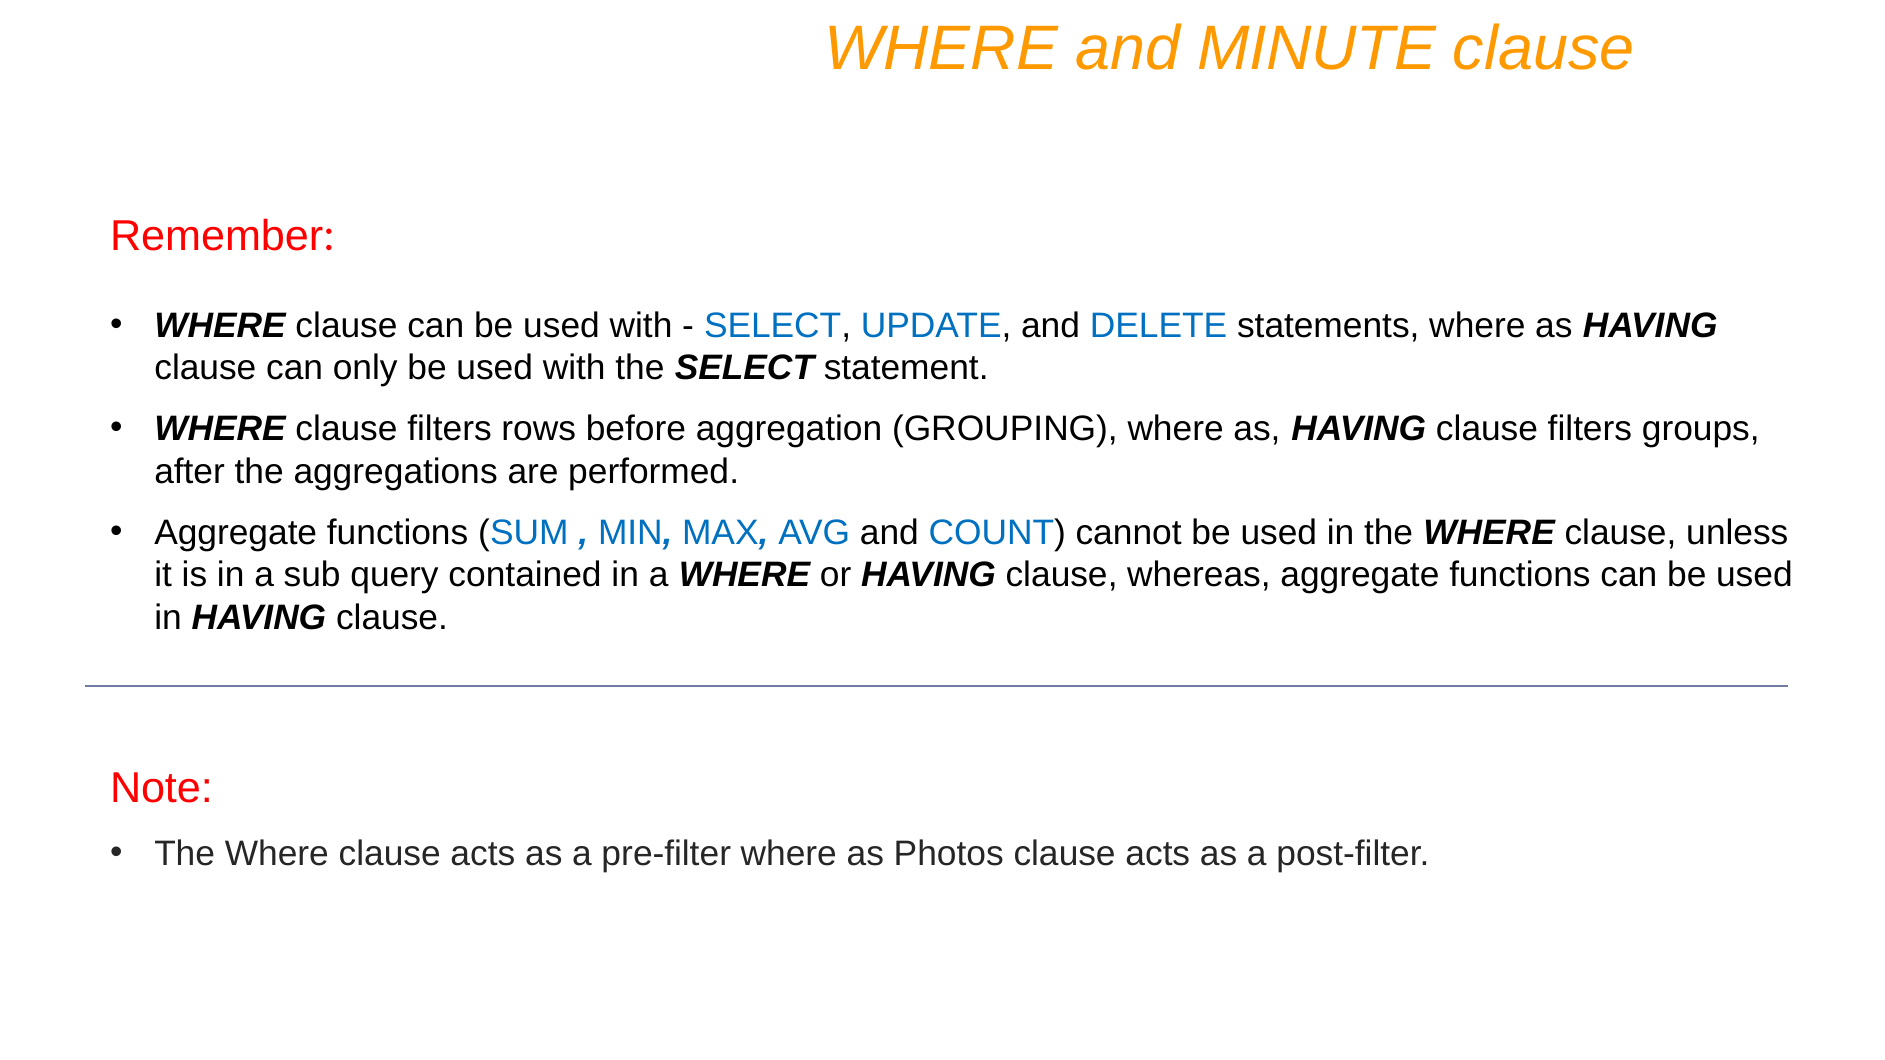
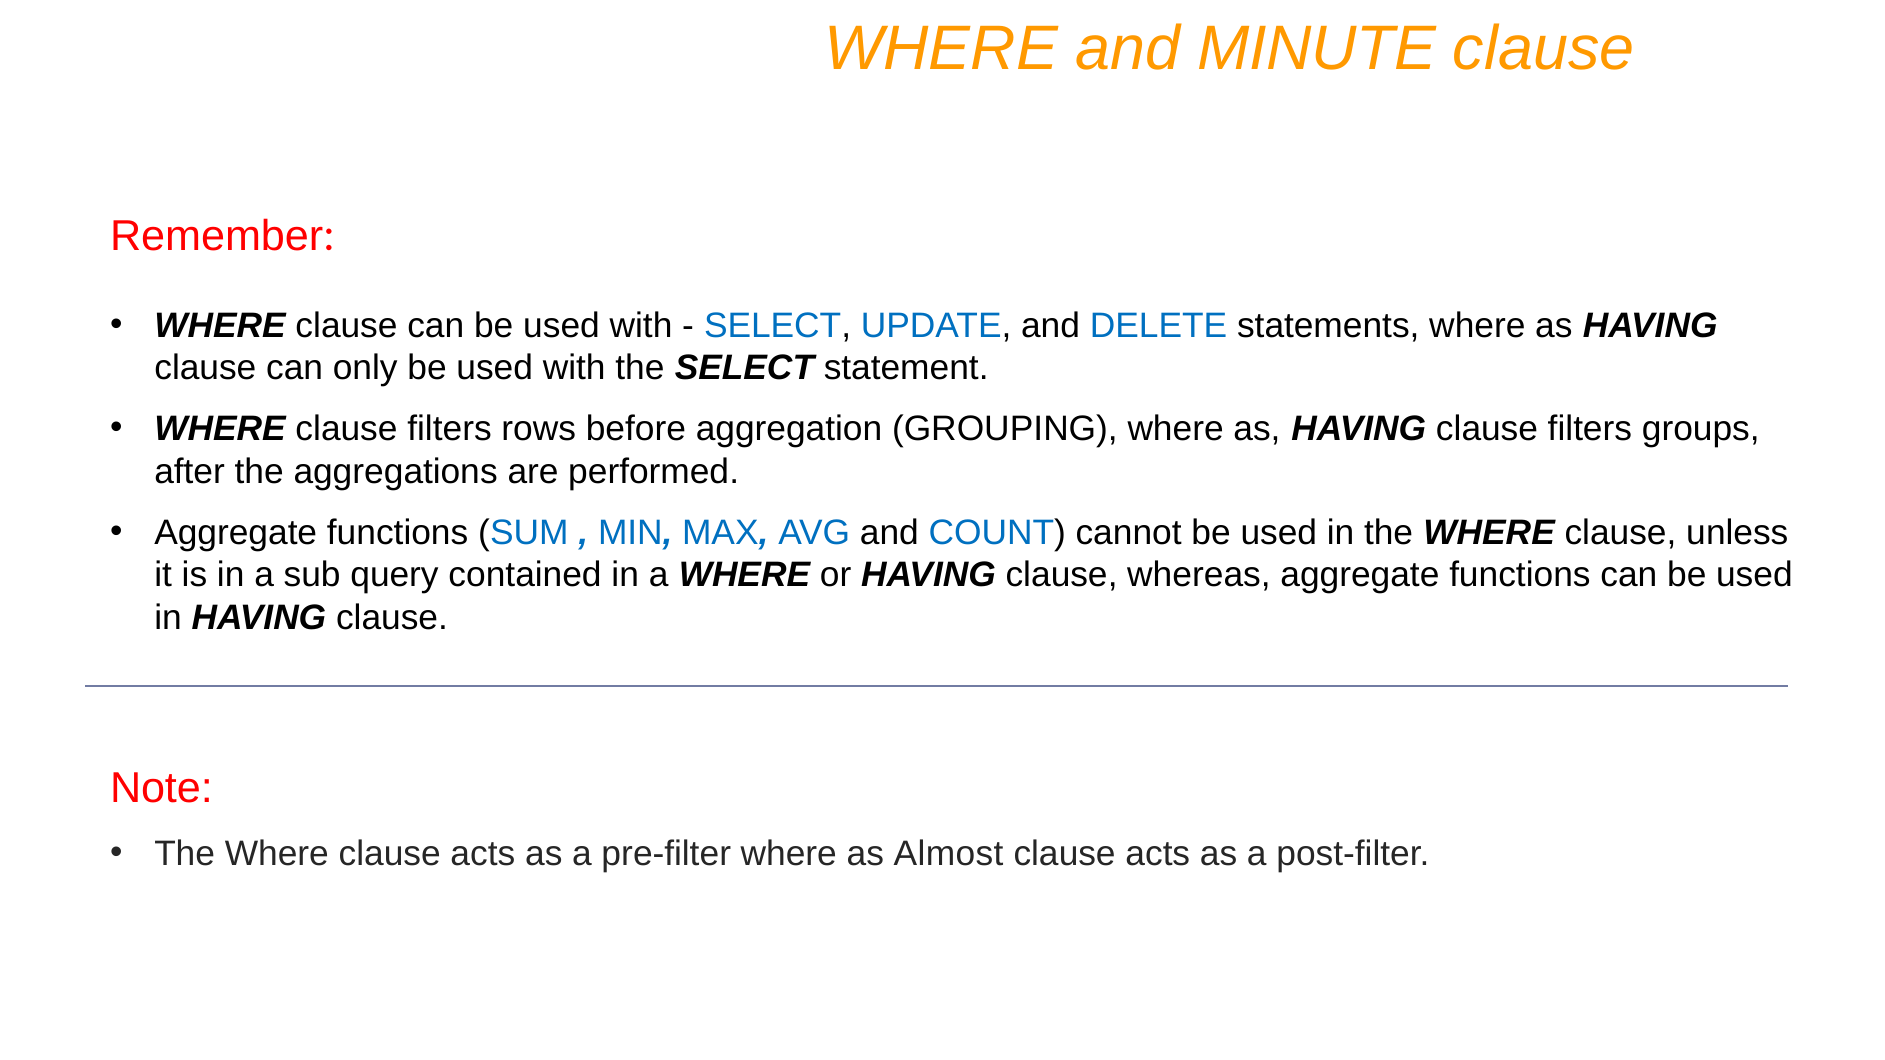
Photos: Photos -> Almost
